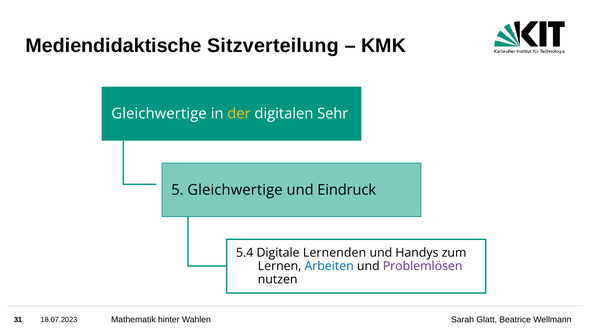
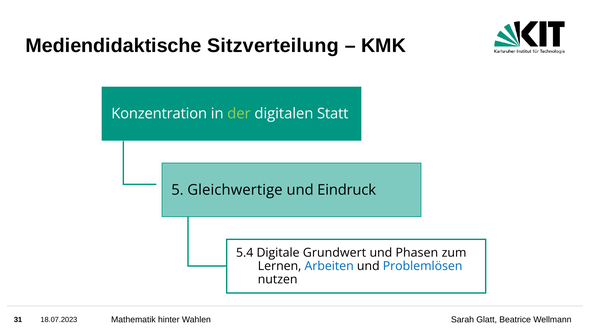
Gleichwertige at (159, 114): Gleichwertige -> Konzentration
der colour: yellow -> light green
Sehr: Sehr -> Statt
Lernenden: Lernenden -> Grundwert
Handys: Handys -> Phasen
Problemlösen colour: purple -> blue
